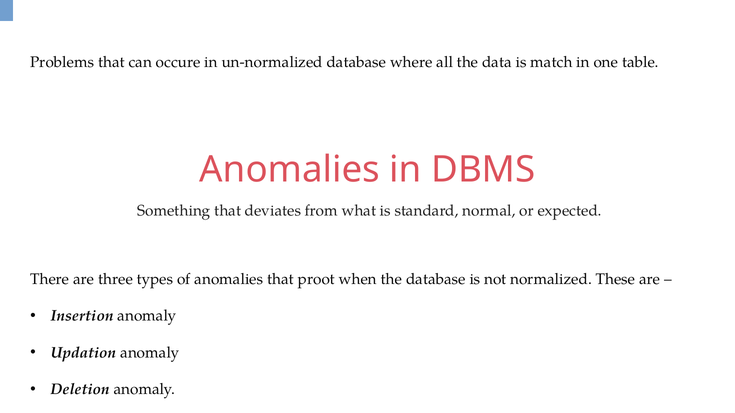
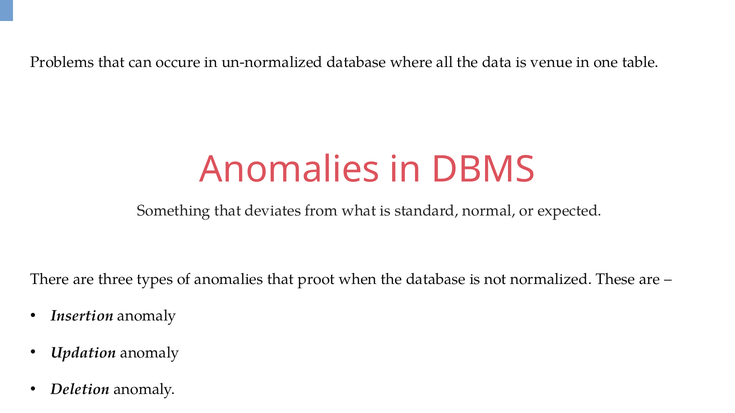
match: match -> venue
